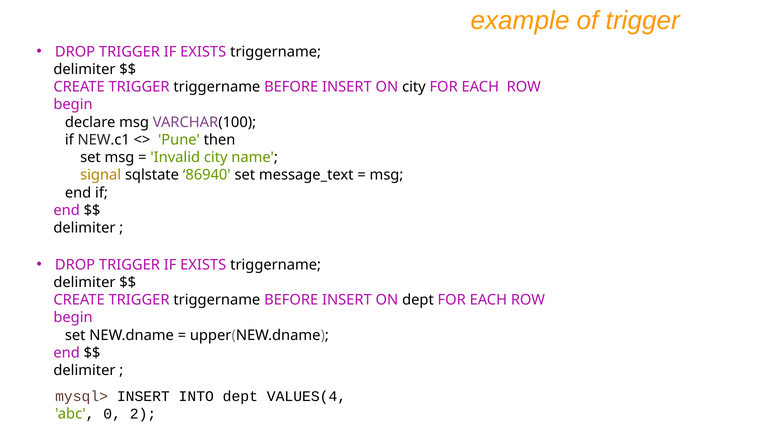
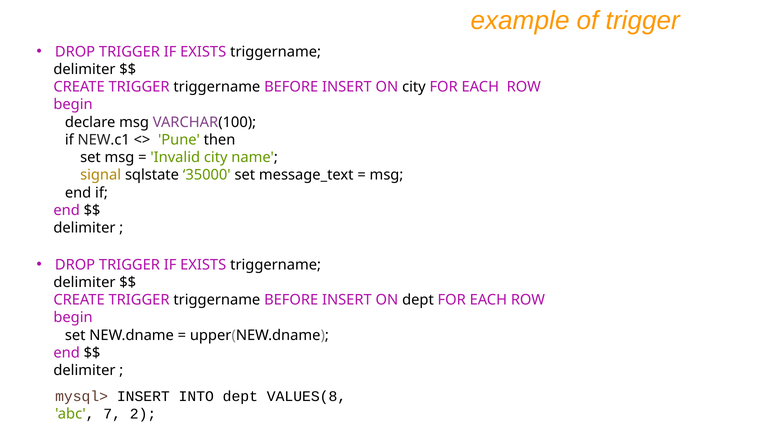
86940: 86940 -> 35000
VALUES(4: VALUES(4 -> VALUES(8
0: 0 -> 7
